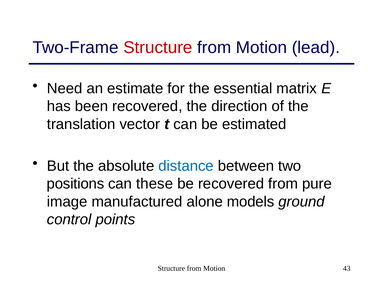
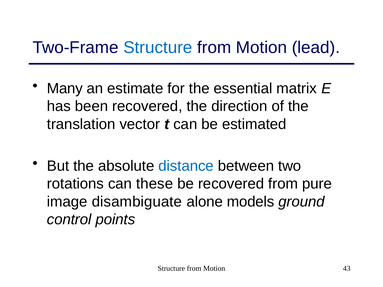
Structure at (158, 47) colour: red -> blue
Need: Need -> Many
positions: positions -> rotations
manufactured: manufactured -> disambiguate
